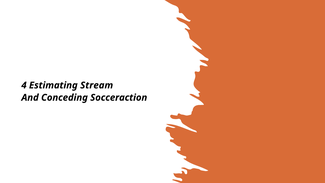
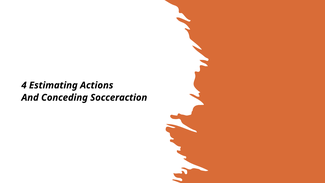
Stream: Stream -> Actions
